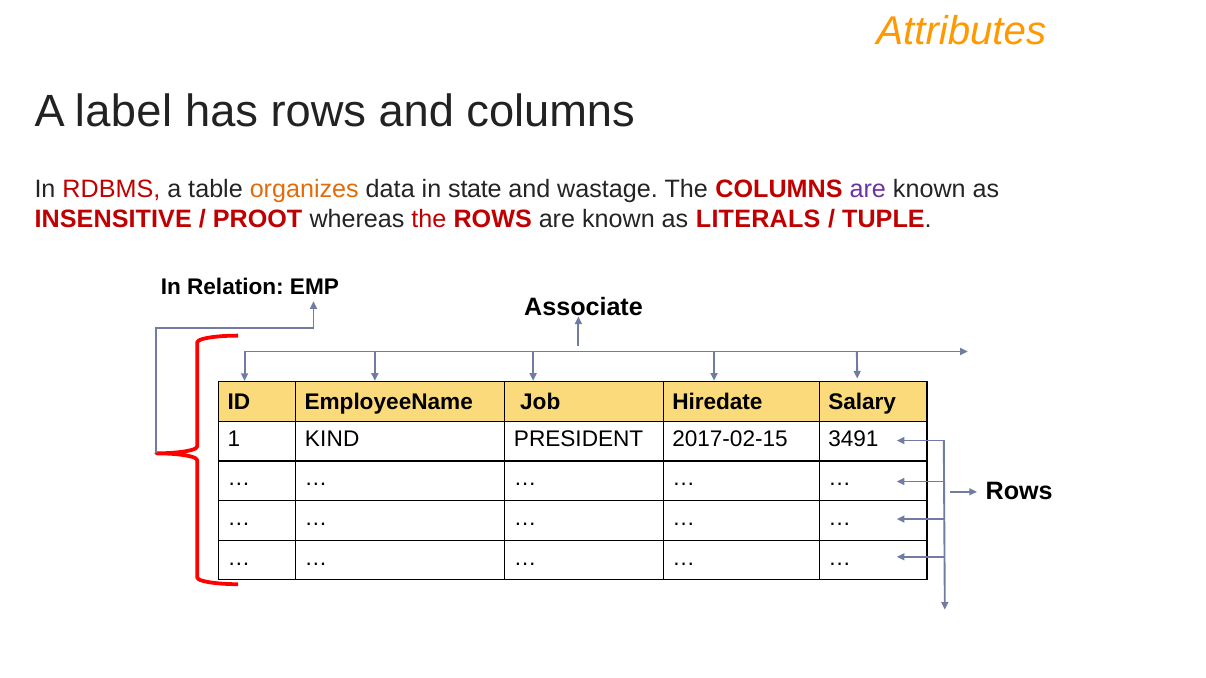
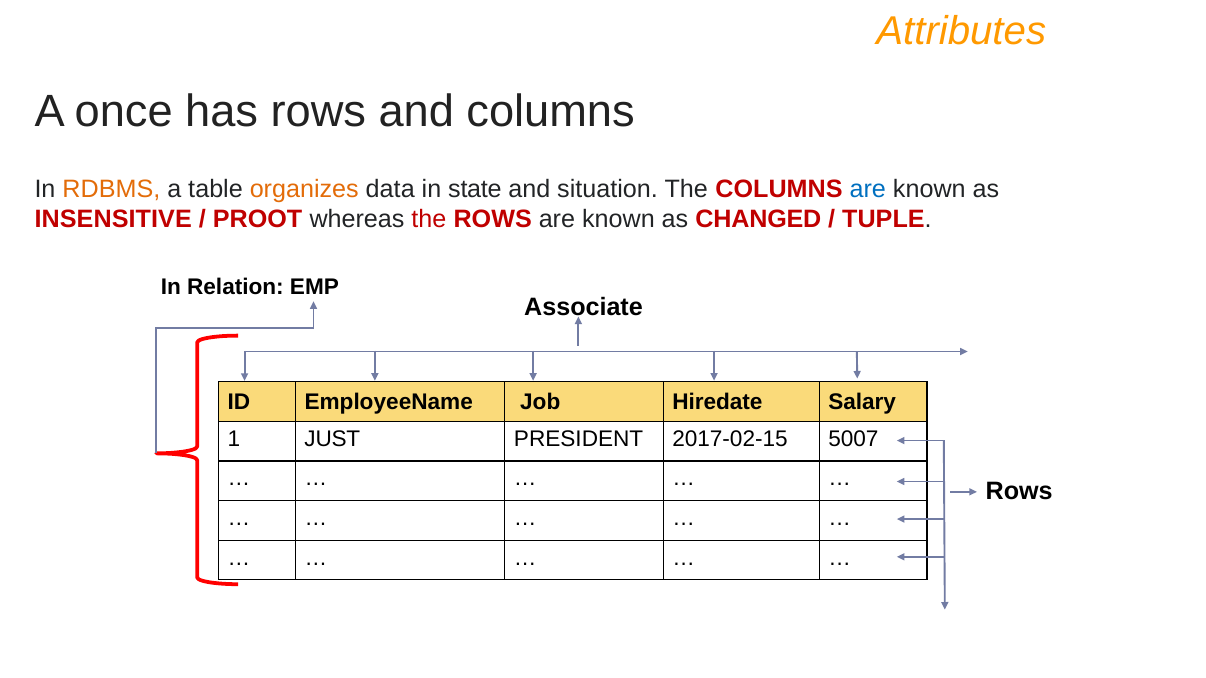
label: label -> once
RDBMS colour: red -> orange
wastage: wastage -> situation
are at (868, 189) colour: purple -> blue
LITERALS: LITERALS -> CHANGED
KIND: KIND -> JUST
3491: 3491 -> 5007
